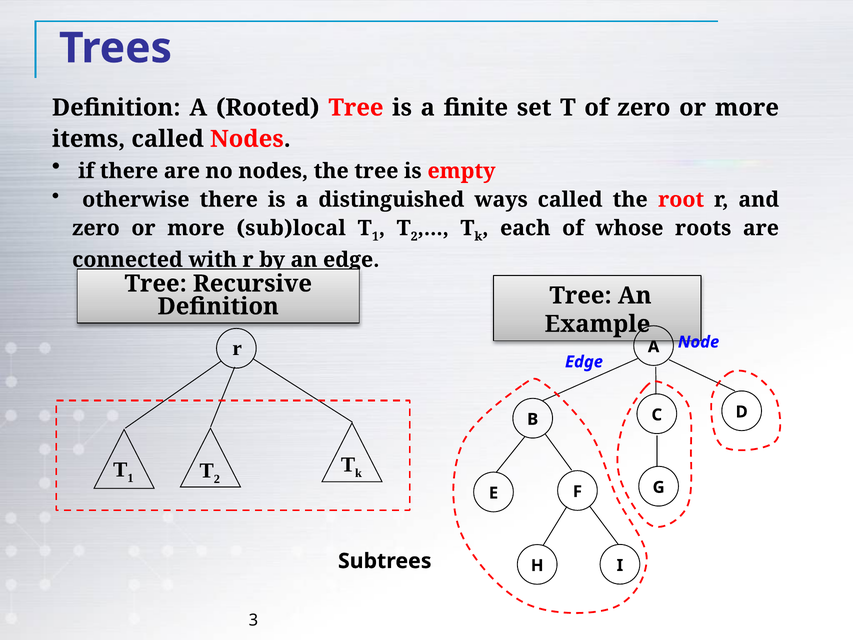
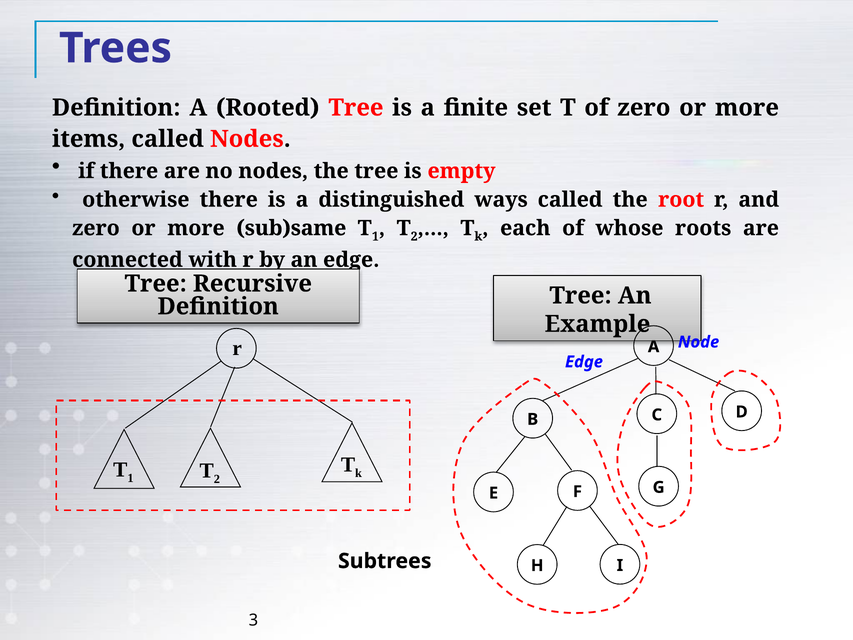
sub)local: sub)local -> sub)same
